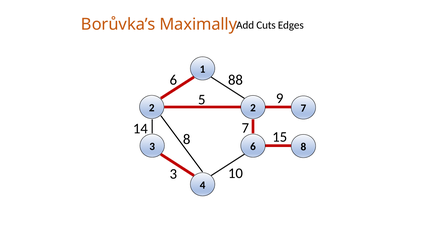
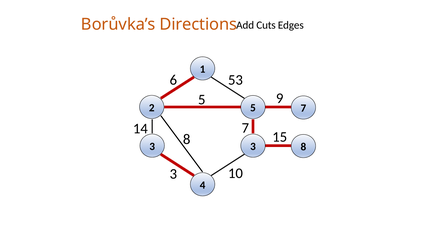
Maximally: Maximally -> Directions
88: 88 -> 53
2 2: 2 -> 5
3 6: 6 -> 3
